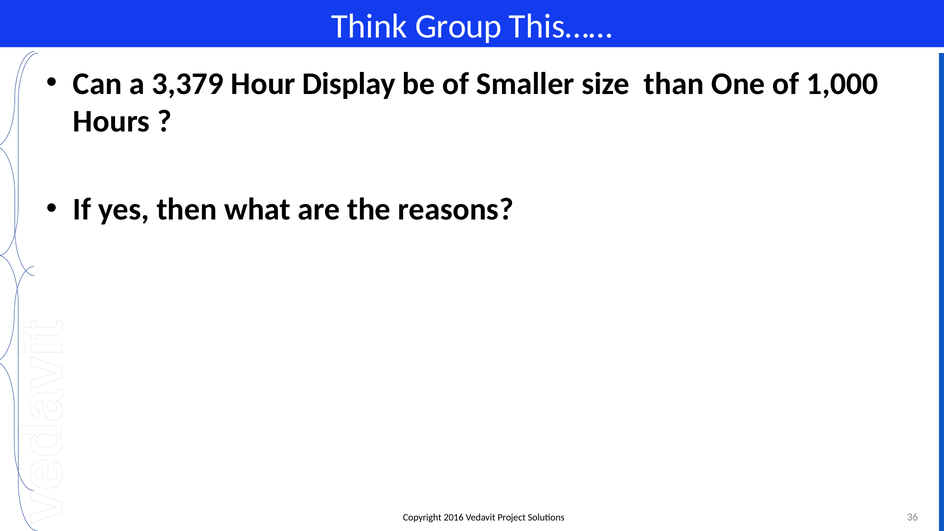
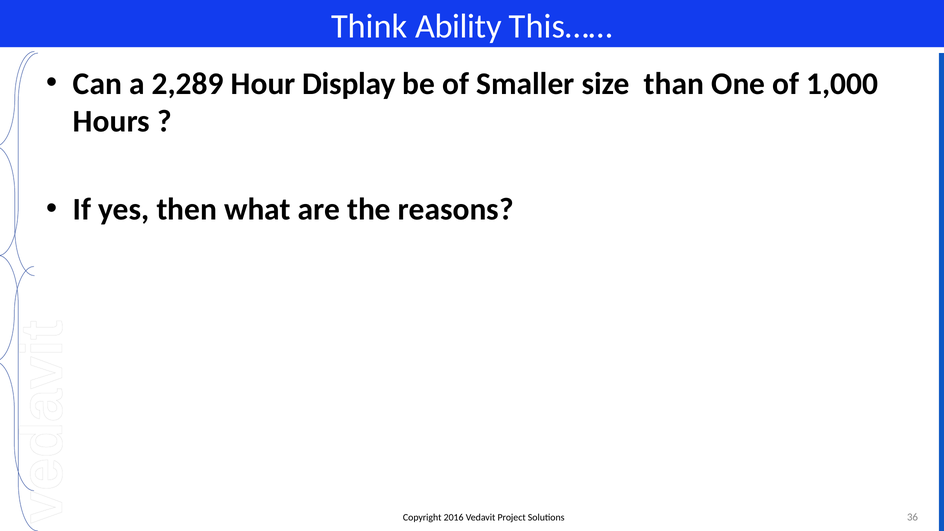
Group: Group -> Ability
3,379: 3,379 -> 2,289
